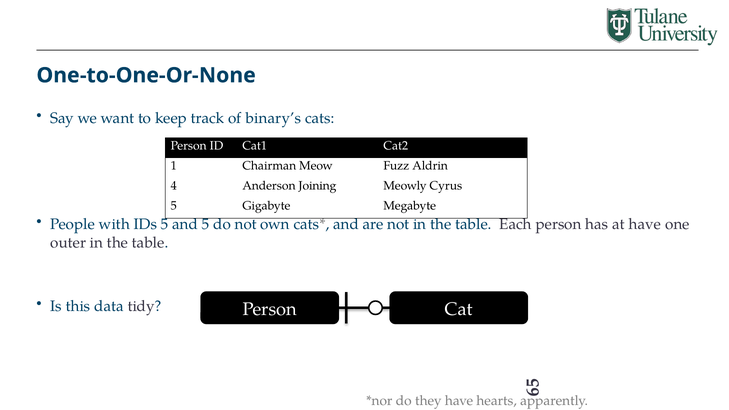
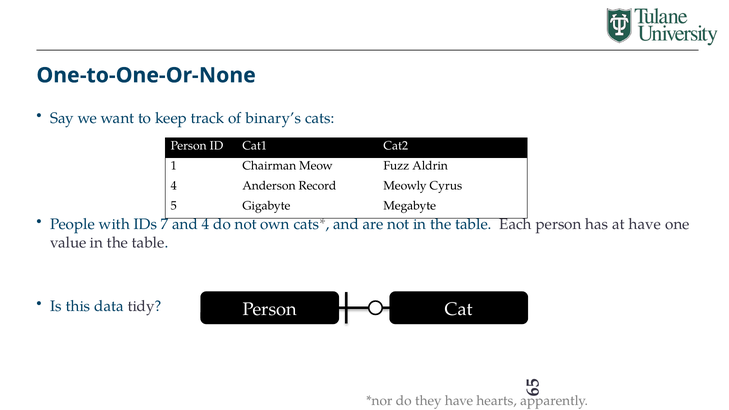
Joining: Joining -> Record
IDs 5: 5 -> 7
and 5: 5 -> 4
outer: outer -> value
